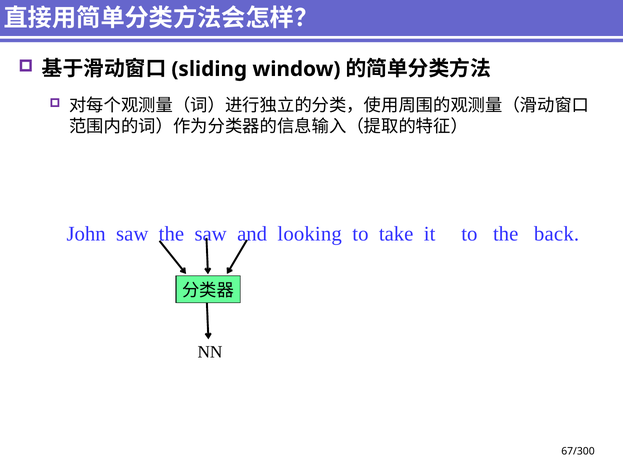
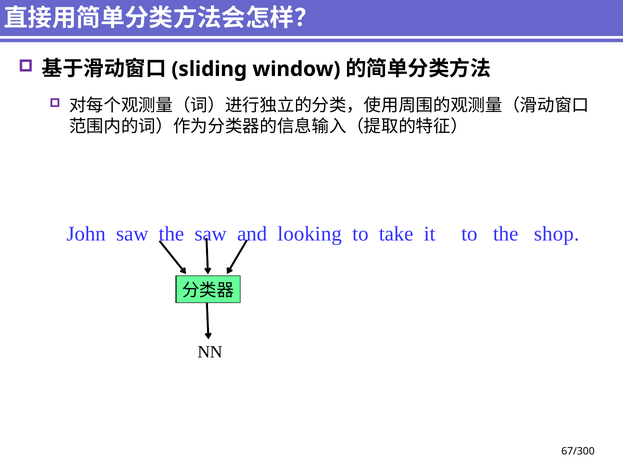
back: back -> shop
